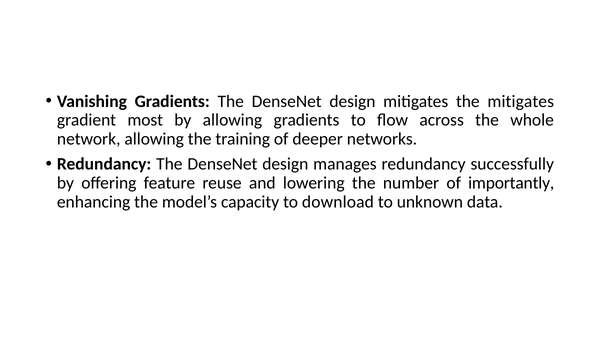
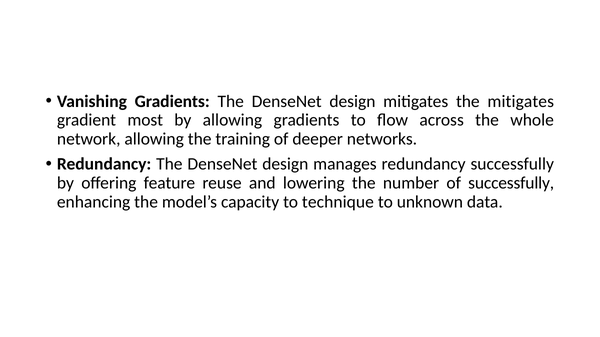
of importantly: importantly -> successfully
download: download -> technique
